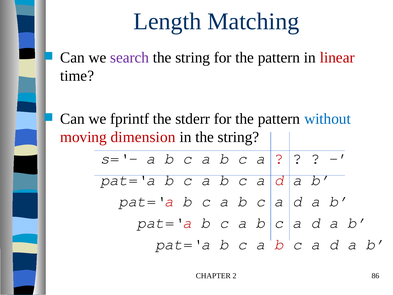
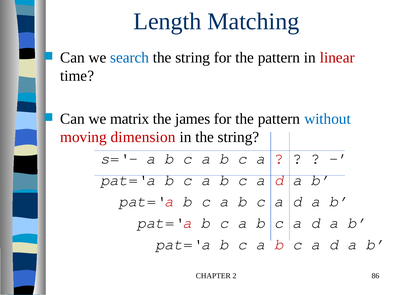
search colour: purple -> blue
fprintf: fprintf -> matrix
stderr: stderr -> james
